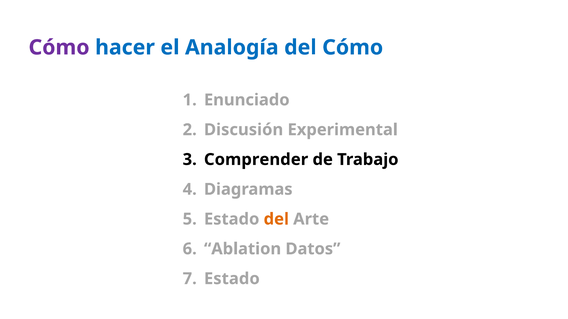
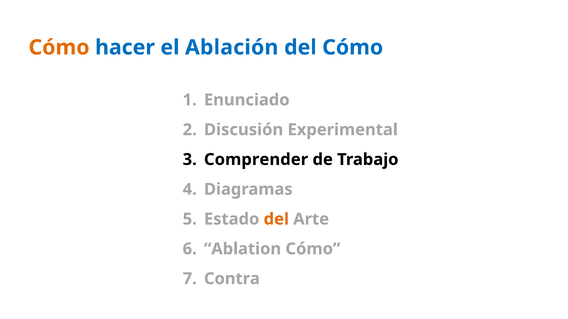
Cómo at (59, 48) colour: purple -> orange
Analogía: Analogía -> Ablación
Ablation Datos: Datos -> Cómo
Estado at (232, 279): Estado -> Contra
